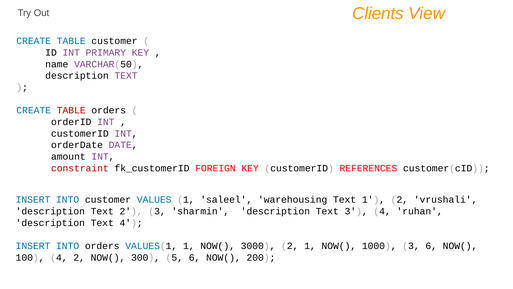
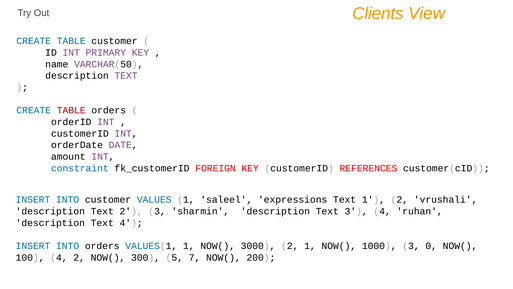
constraint colour: red -> blue
warehousing: warehousing -> expressions
3 6: 6 -> 0
5 6: 6 -> 7
